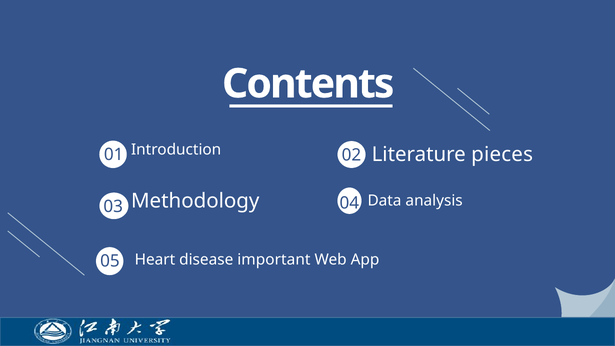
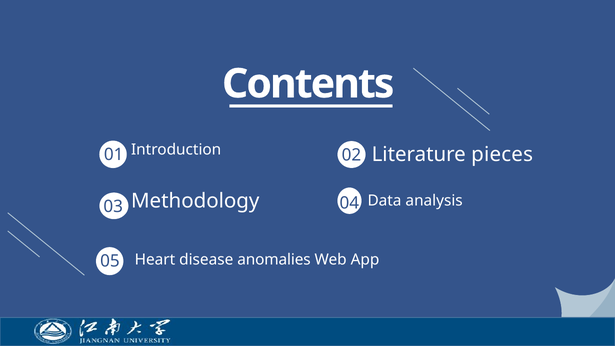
important: important -> anomalies
